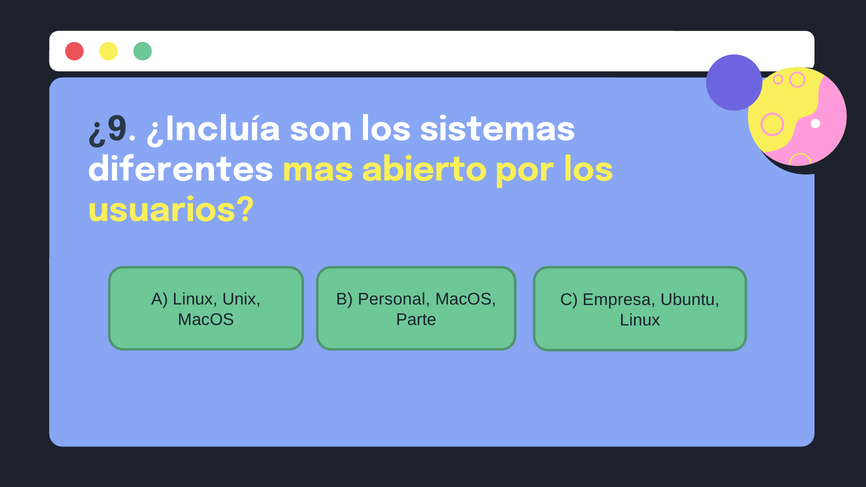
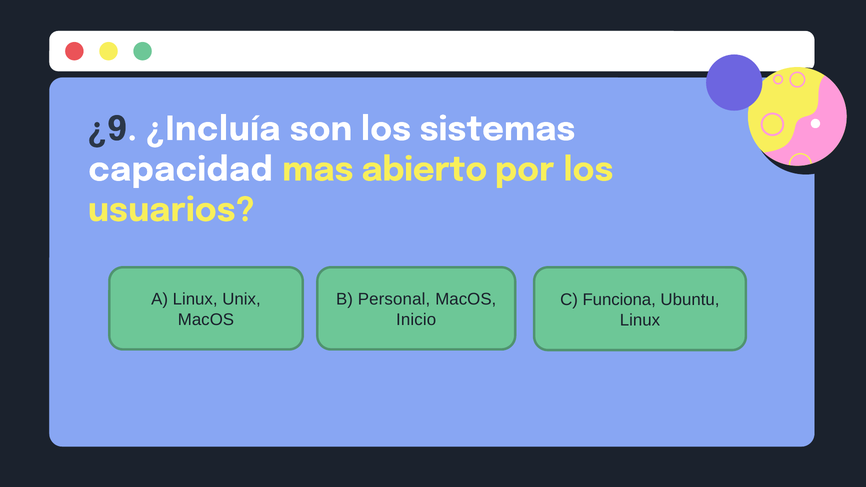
diferentes: diferentes -> capacidad
Empresa: Empresa -> Funciona
Parte: Parte -> Inicio
